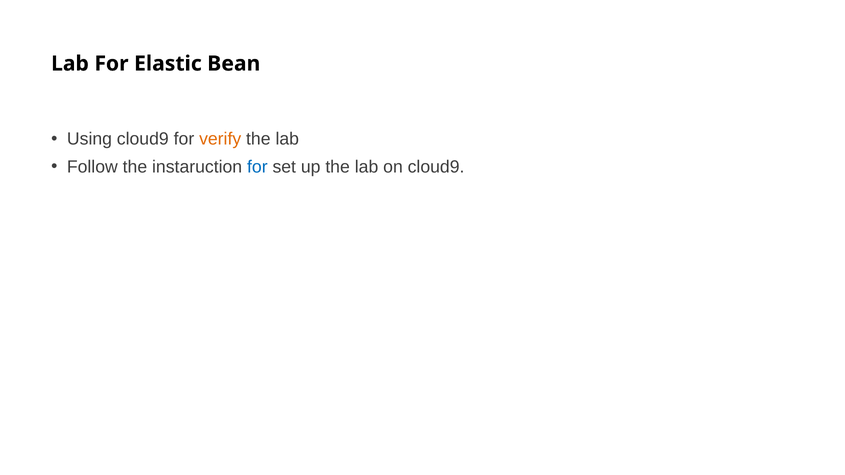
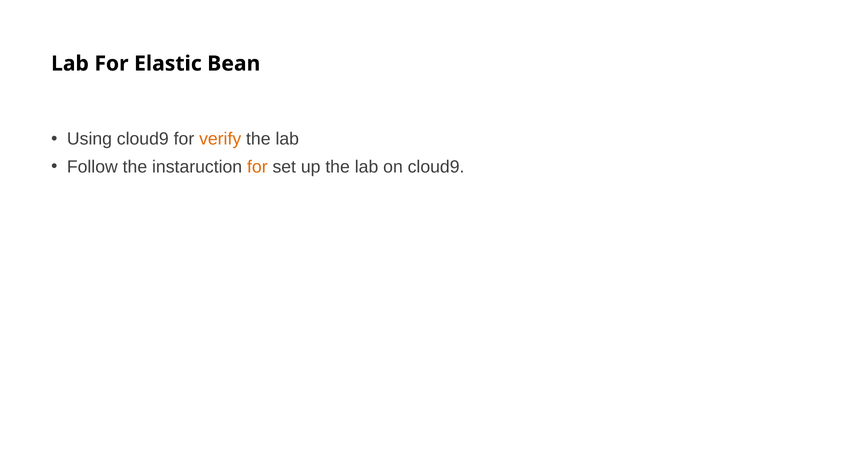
for at (257, 167) colour: blue -> orange
